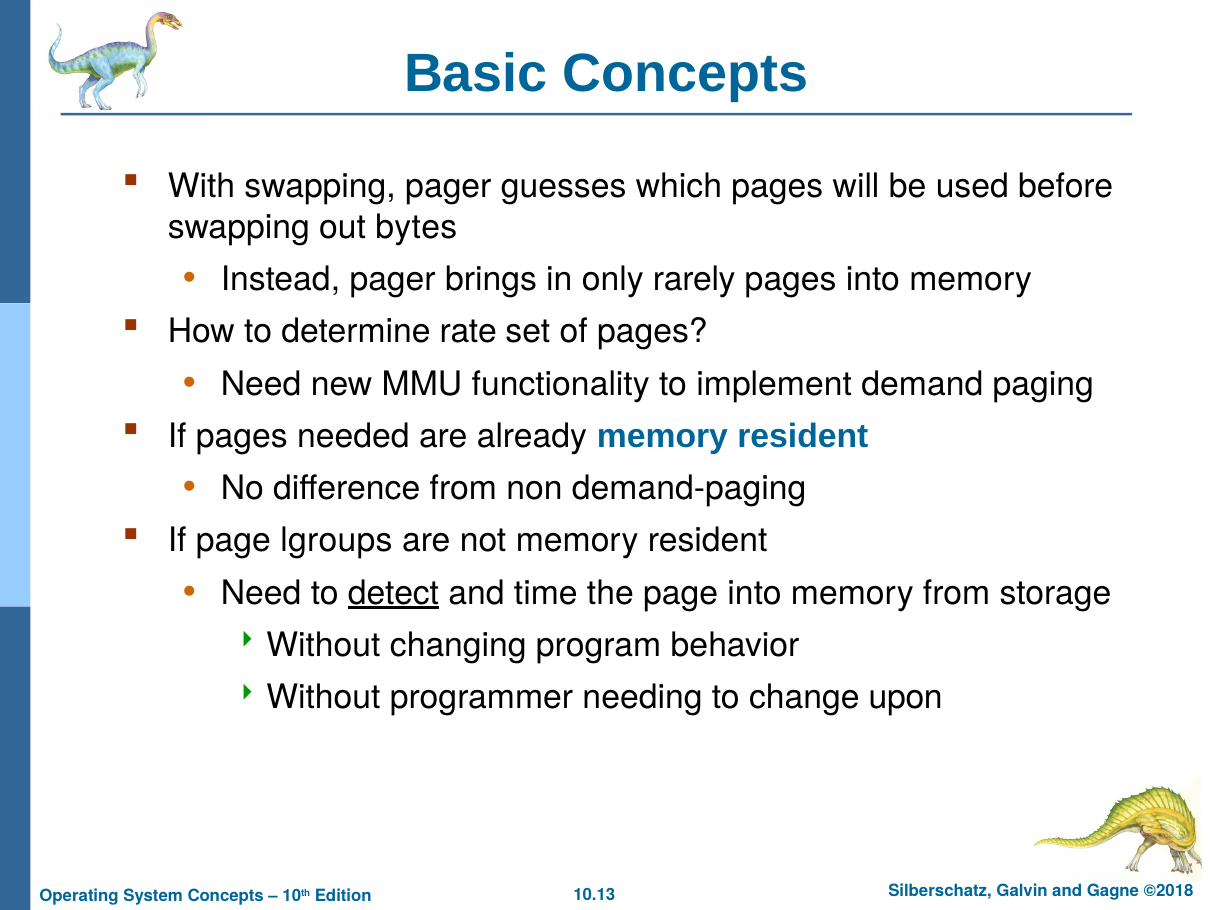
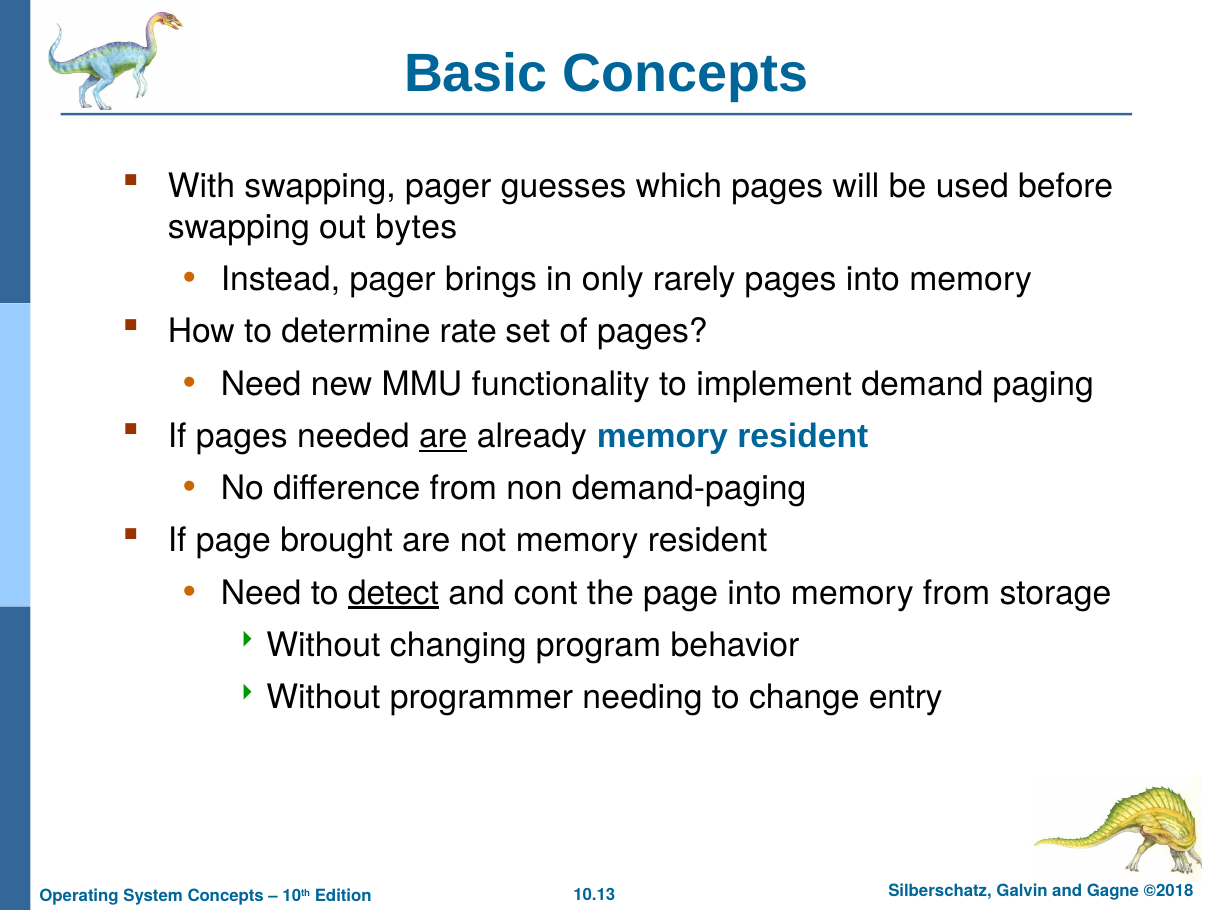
are at (443, 436) underline: none -> present
lgroups: lgroups -> brought
time: time -> cont
upon: upon -> entry
